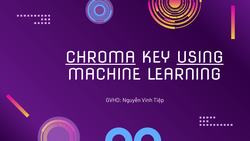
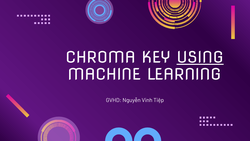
CHROMA underline: present -> none
